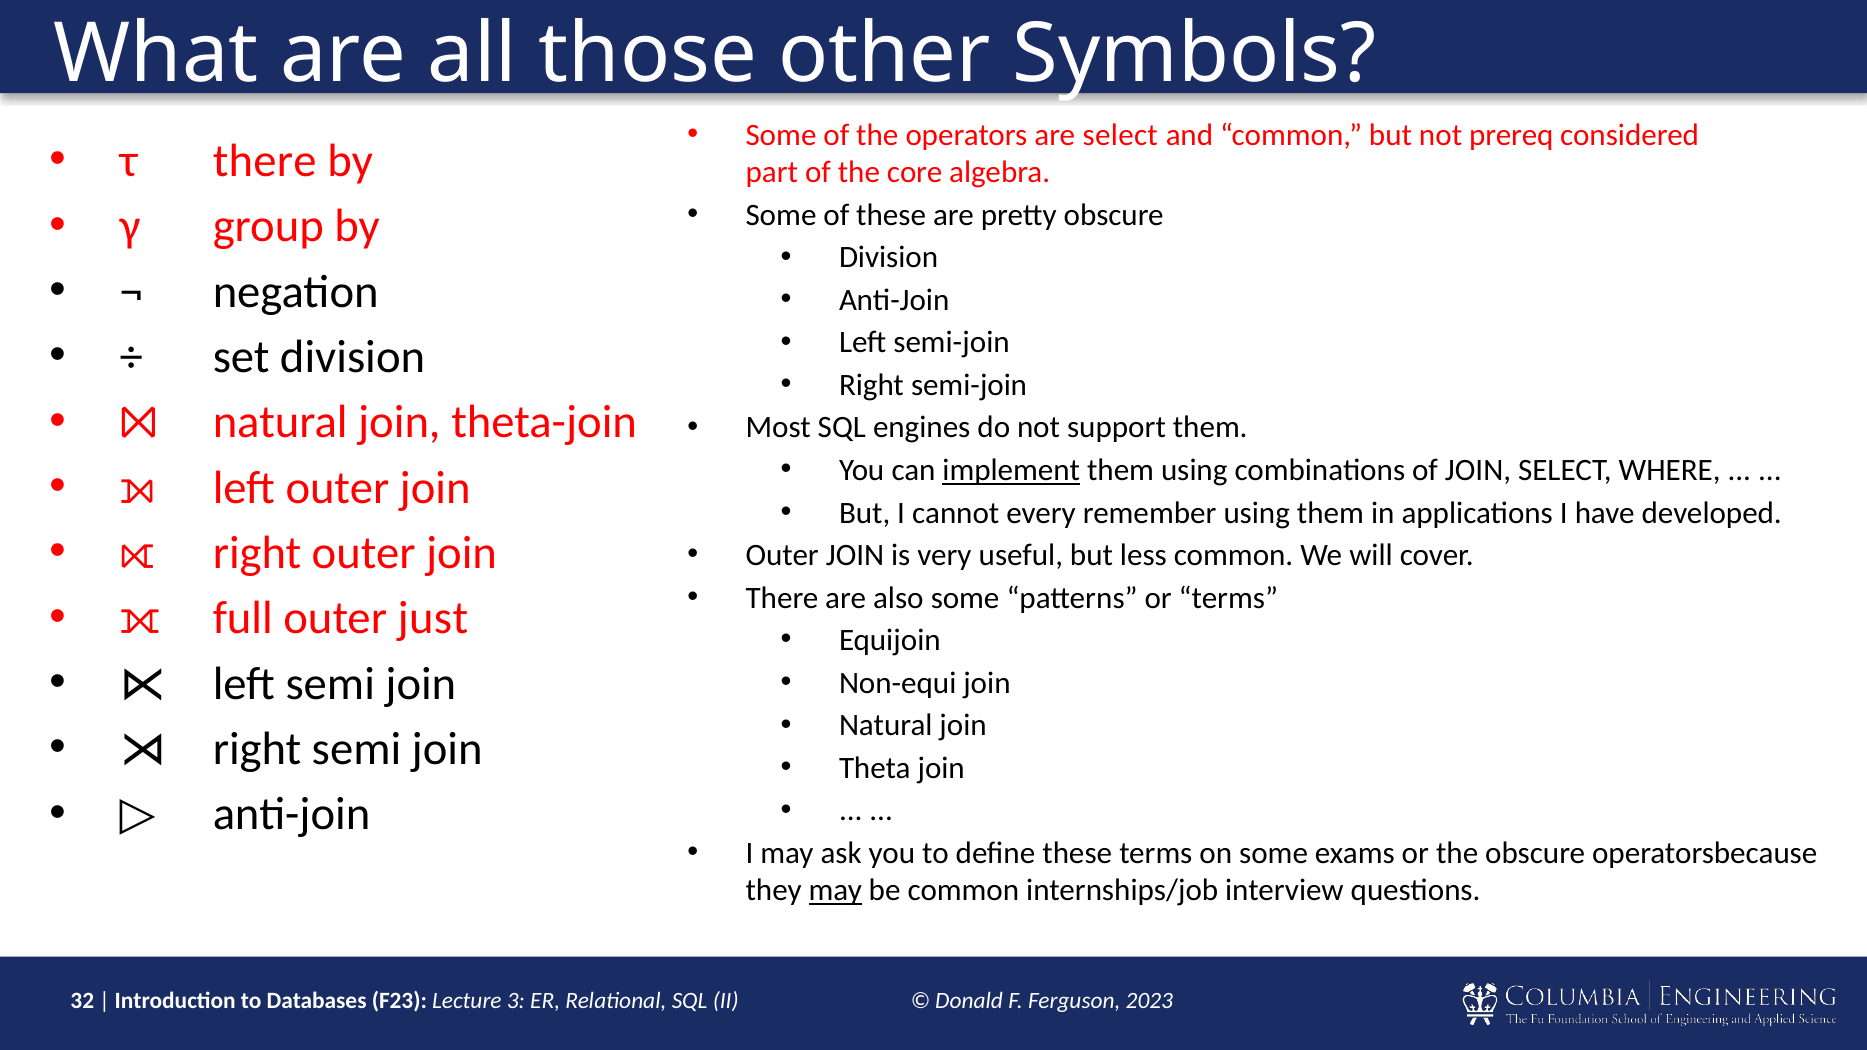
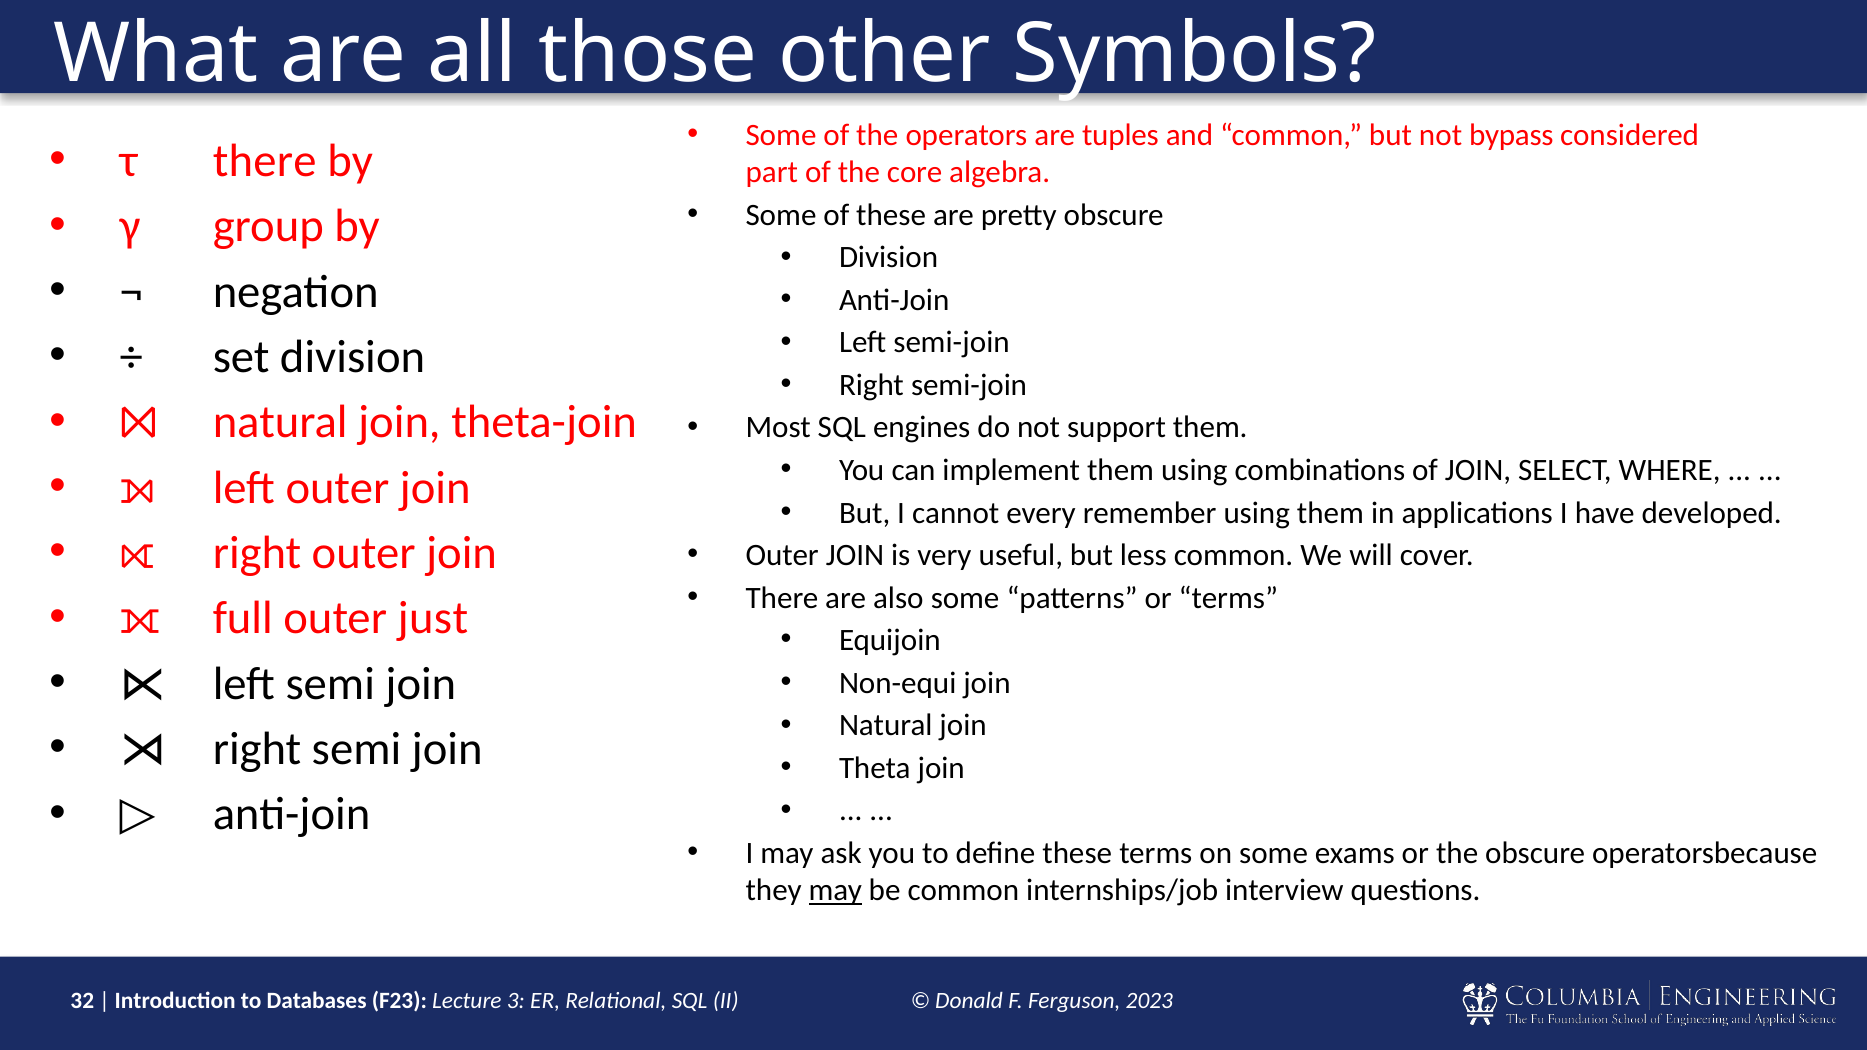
are select: select -> tuples
prereq: prereq -> bypass
implement underline: present -> none
